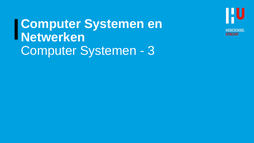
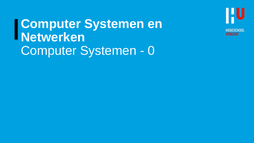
3: 3 -> 0
